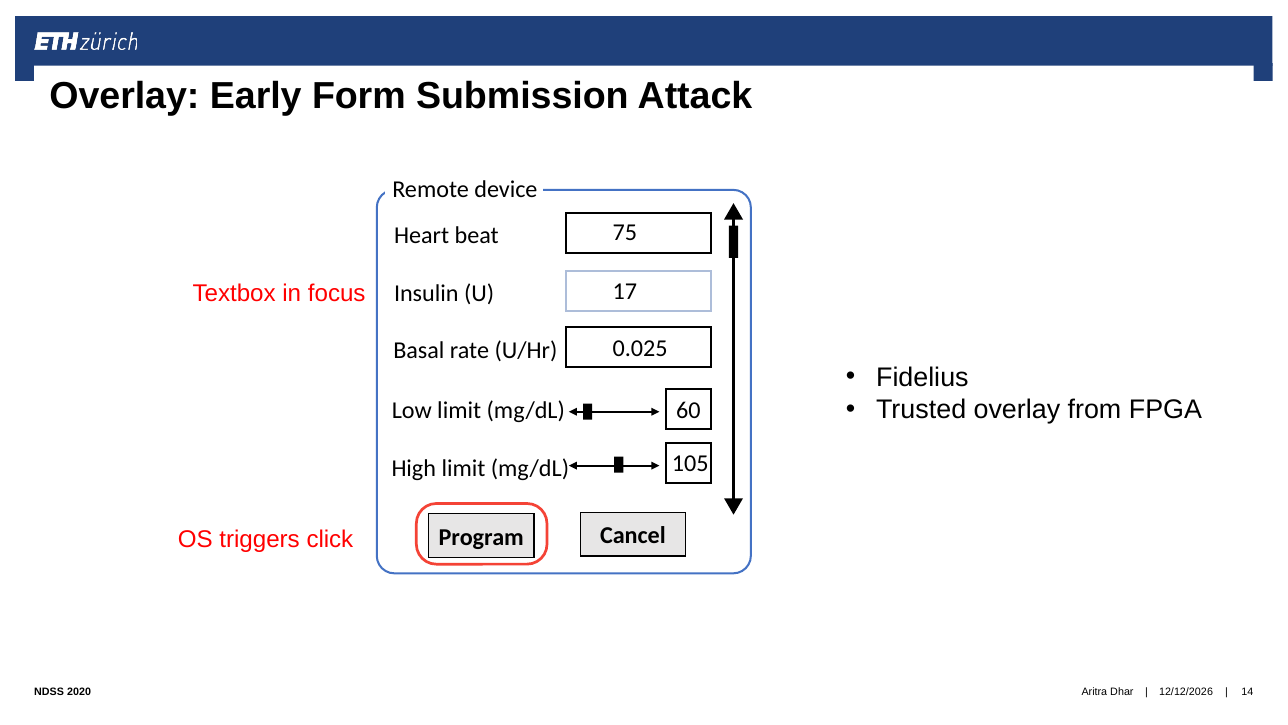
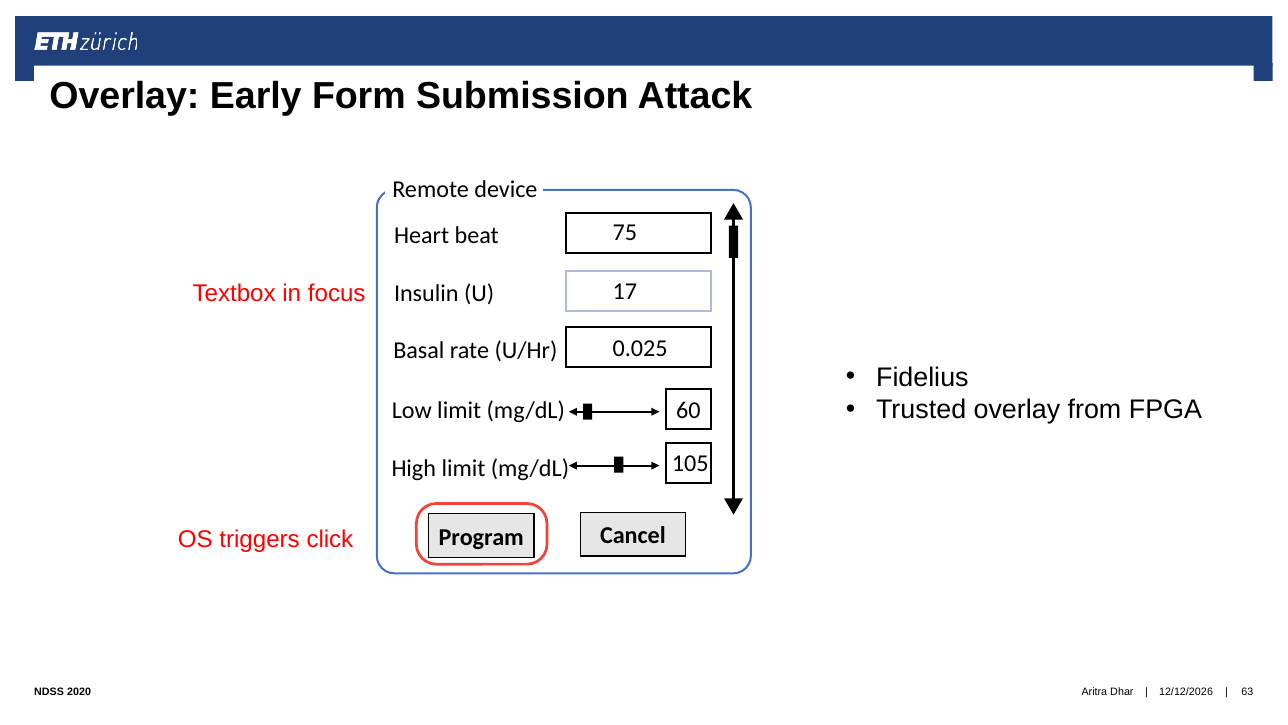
14: 14 -> 63
